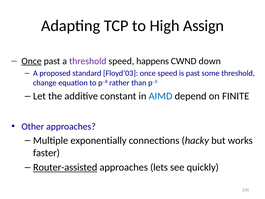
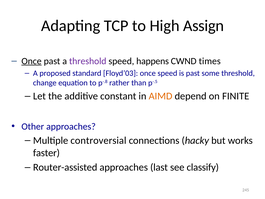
down: down -> times
AIMD colour: blue -> orange
exponentially: exponentially -> controversial
Router-assisted underline: present -> none
lets: lets -> last
quickly: quickly -> classify
